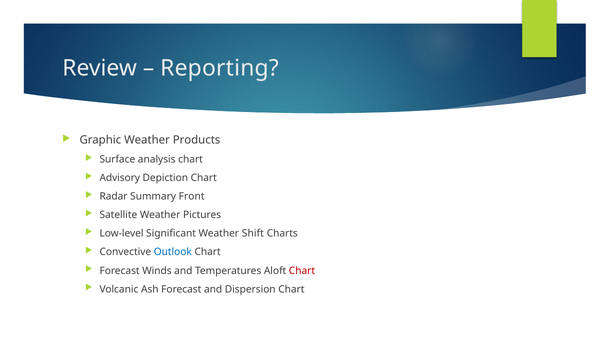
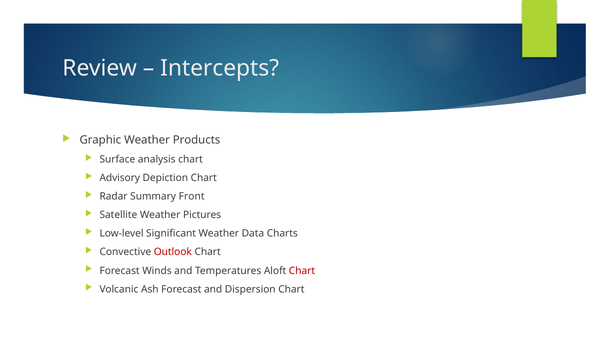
Reporting: Reporting -> Intercepts
Shift: Shift -> Data
Outlook colour: blue -> red
